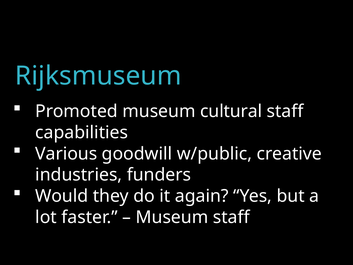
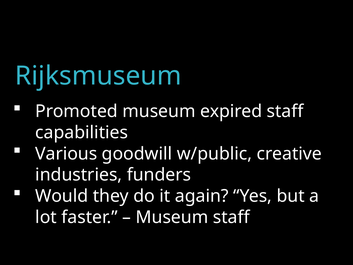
cultural: cultural -> expired
